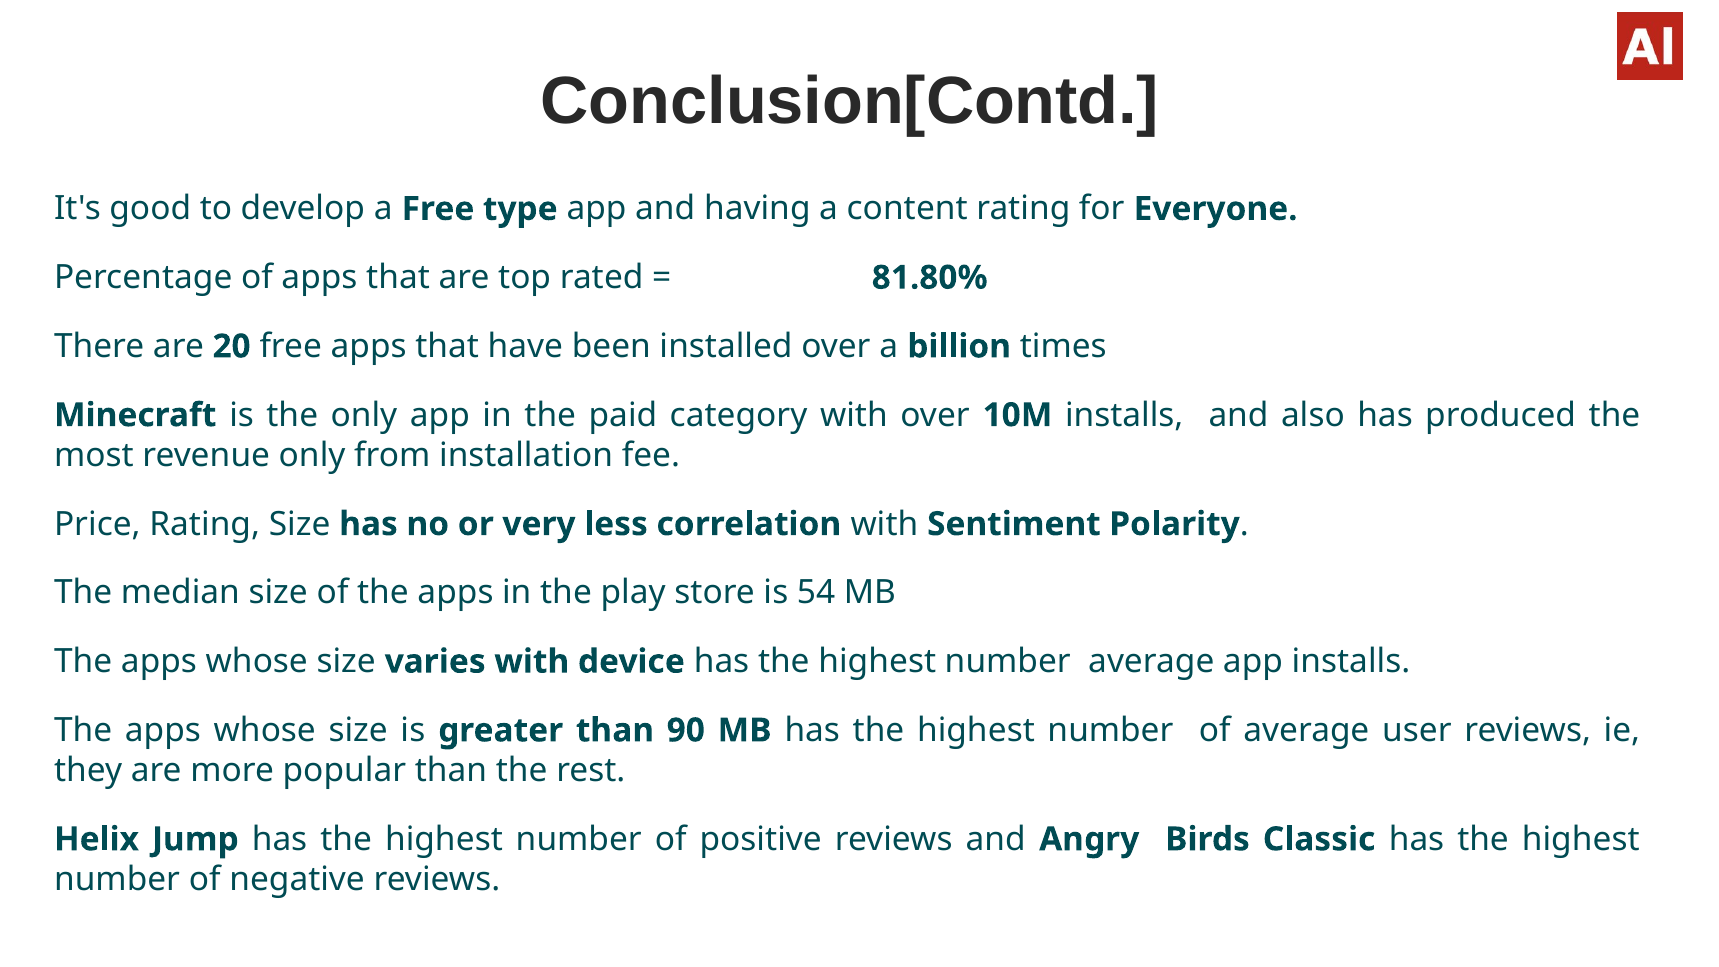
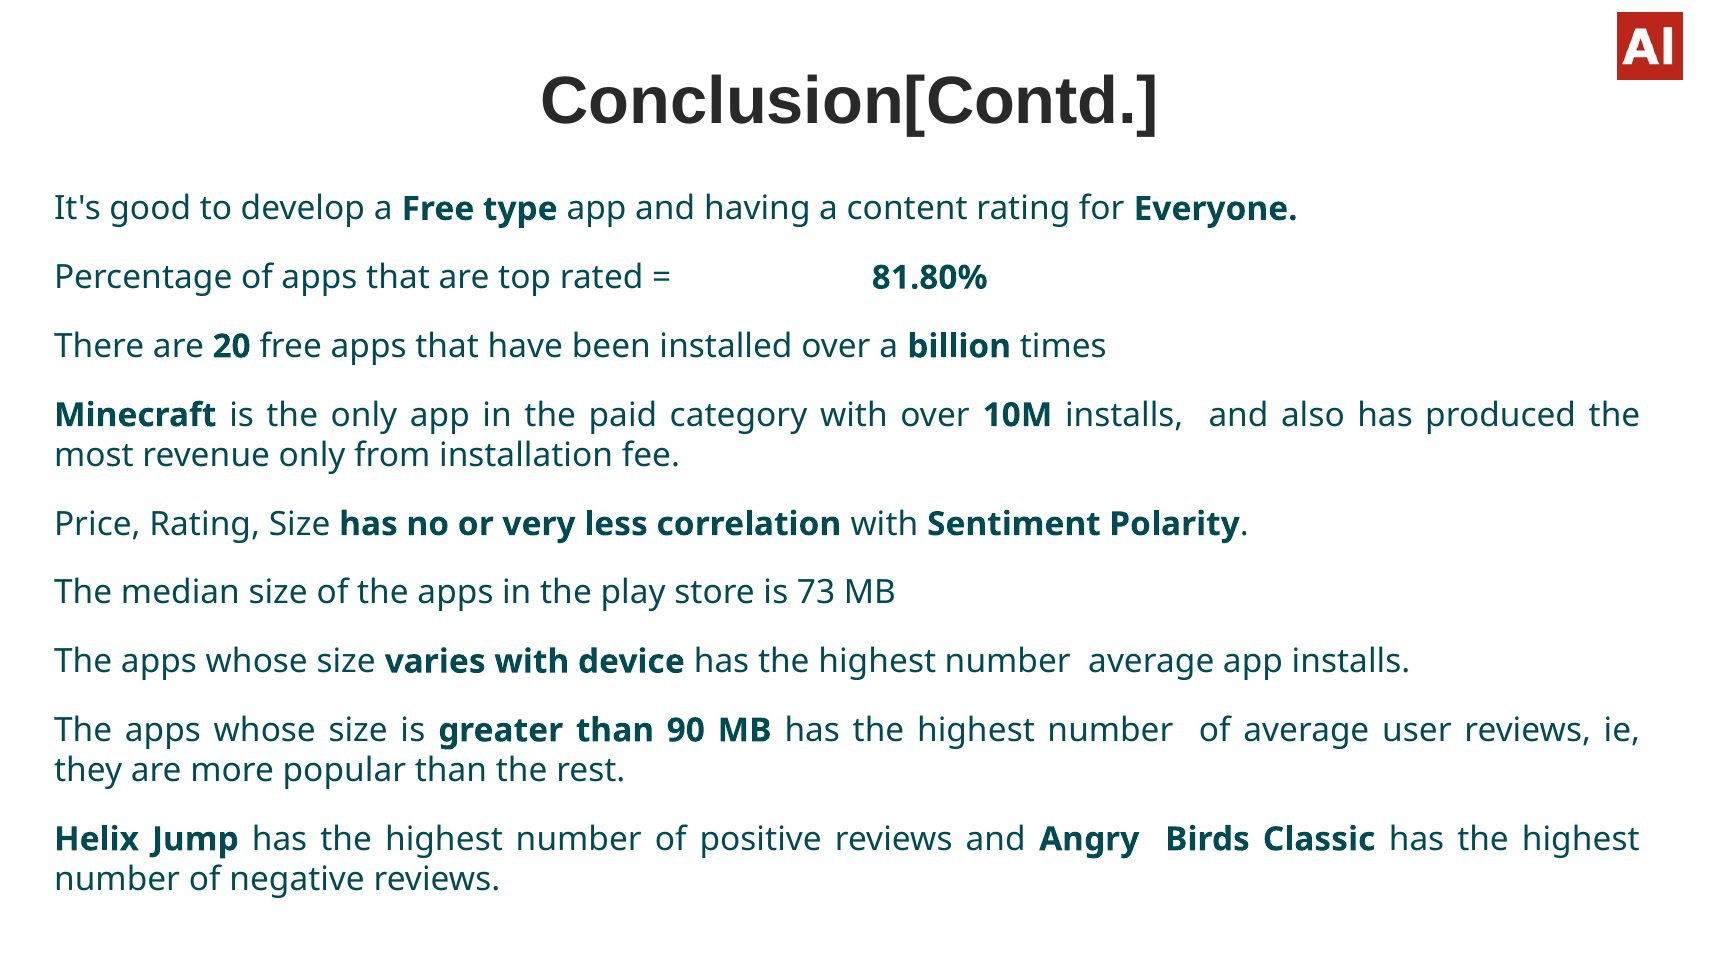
54: 54 -> 73
